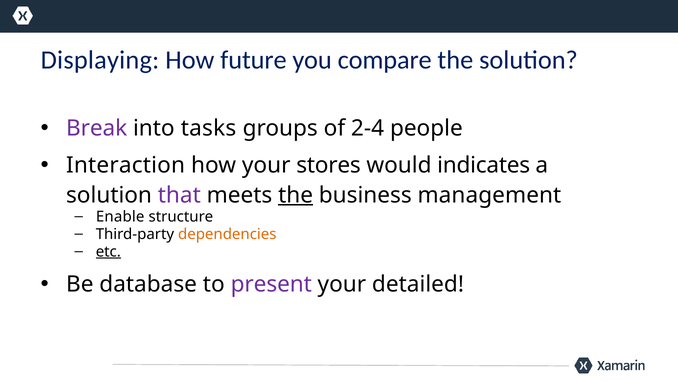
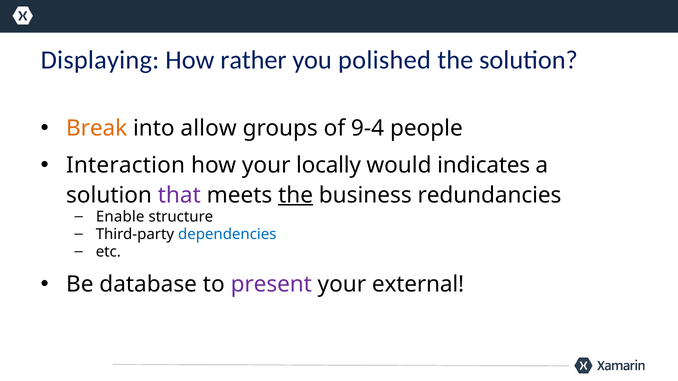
future: future -> rather
compare: compare -> polished
Break colour: purple -> orange
tasks: tasks -> allow
2-4: 2-4 -> 9-4
stores: stores -> locally
management: management -> redundancies
dependencies colour: orange -> blue
etc underline: present -> none
detailed: detailed -> external
